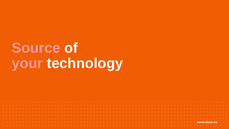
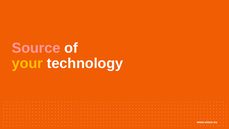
your colour: pink -> yellow
